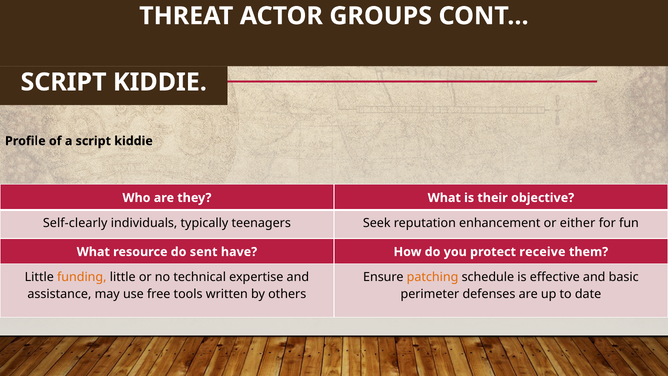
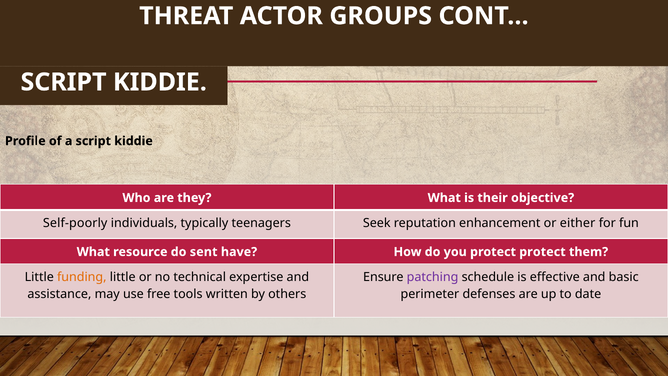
Self-clearly: Self-clearly -> Self-poorly
protect receive: receive -> protect
patching colour: orange -> purple
